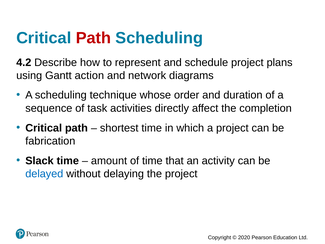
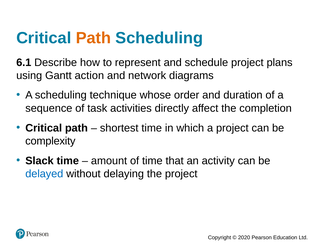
Path at (93, 38) colour: red -> orange
4.2: 4.2 -> 6.1
fabrication: fabrication -> complexity
